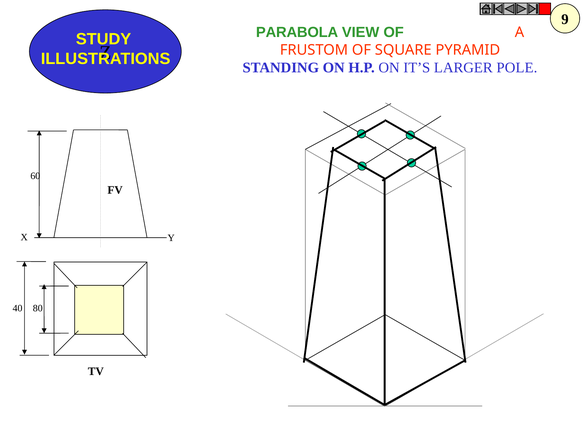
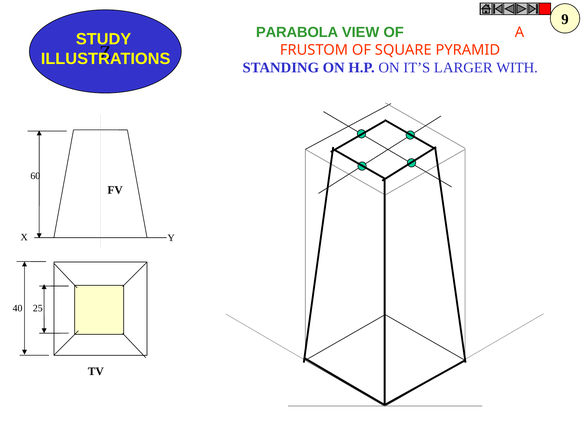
POLE: POLE -> WITH
80: 80 -> 25
